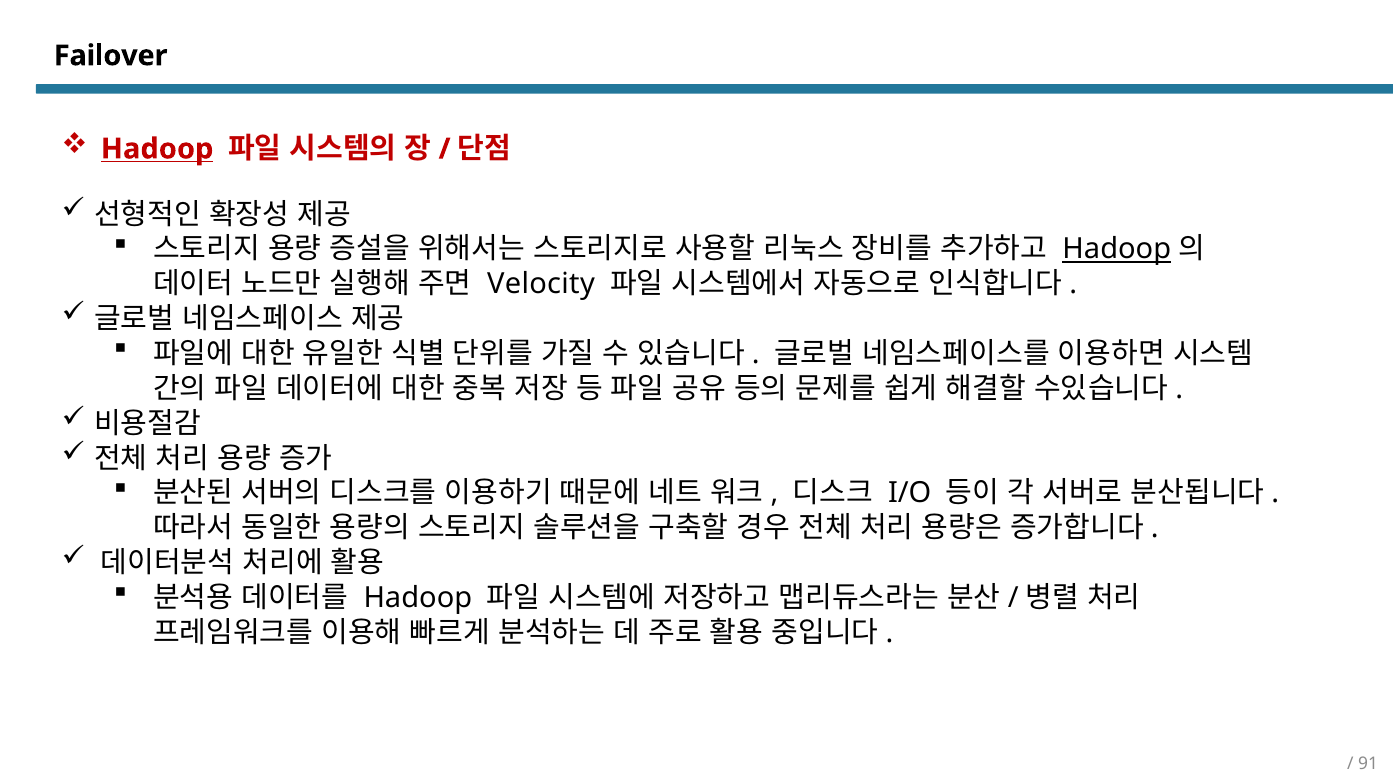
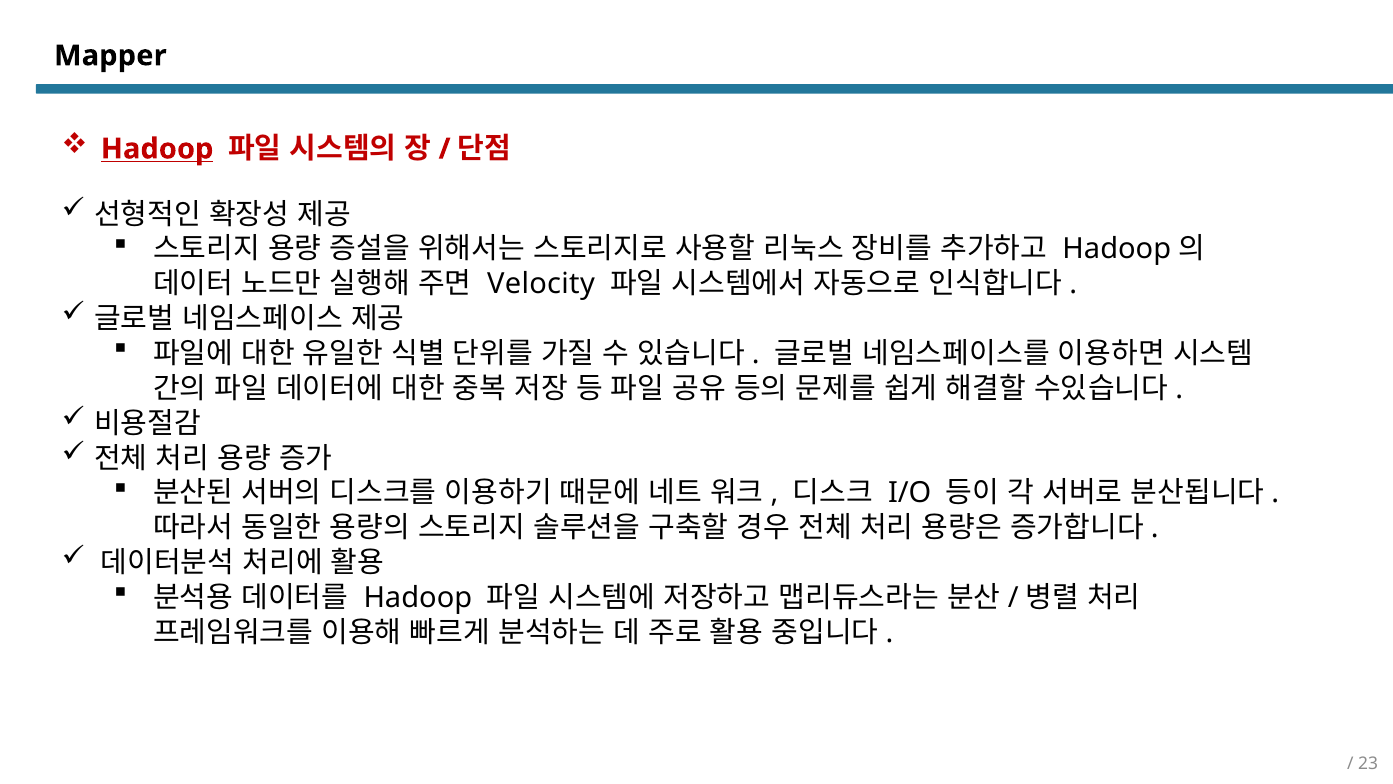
Failover: Failover -> Mapper
Hadoop at (1117, 249) underline: present -> none
91: 91 -> 23
